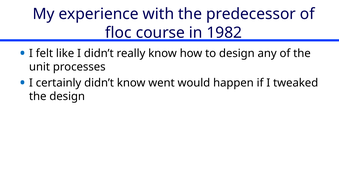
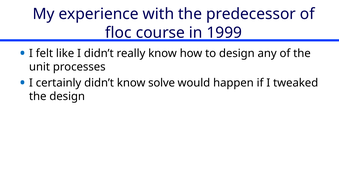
1982: 1982 -> 1999
went: went -> solve
